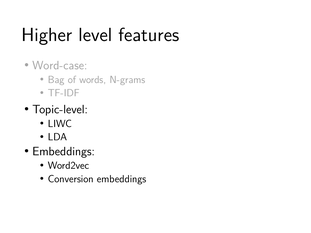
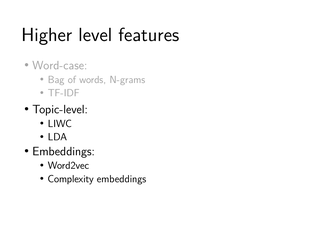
Conversion: Conversion -> Complexity
